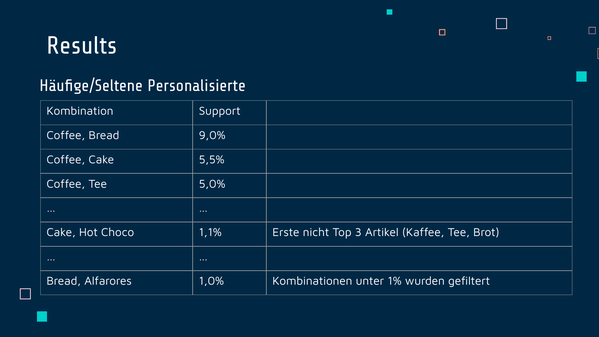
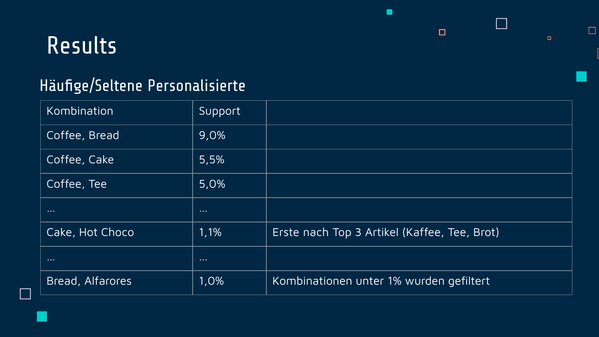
nicht: nicht -> nach
